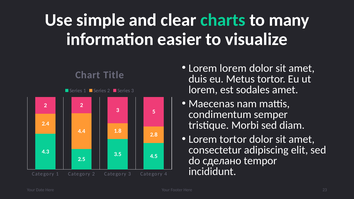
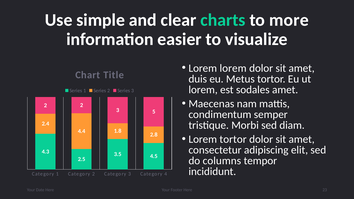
many: many -> more
сделано: сделано -> columns
